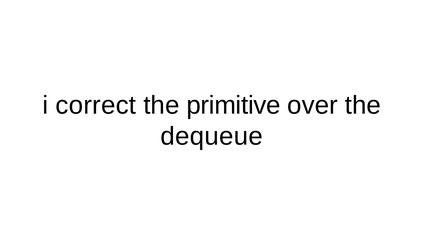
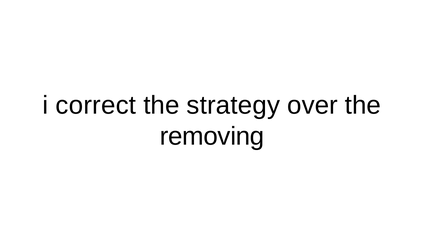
primitive: primitive -> strategy
dequeue: dequeue -> removing
